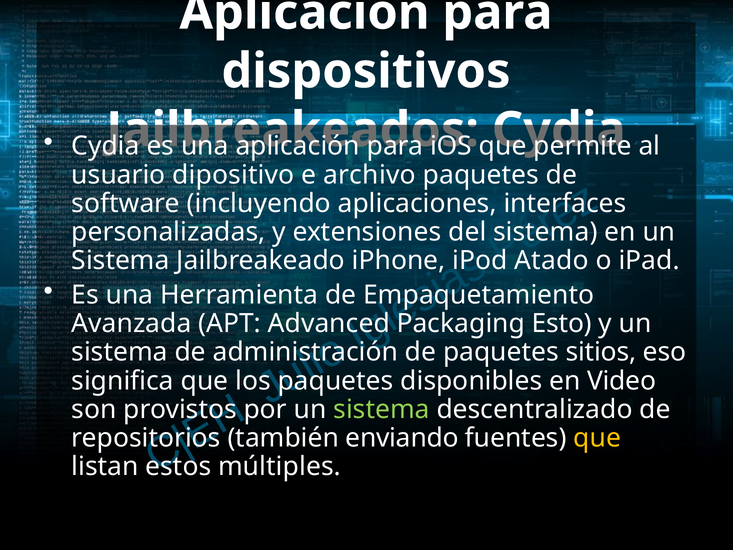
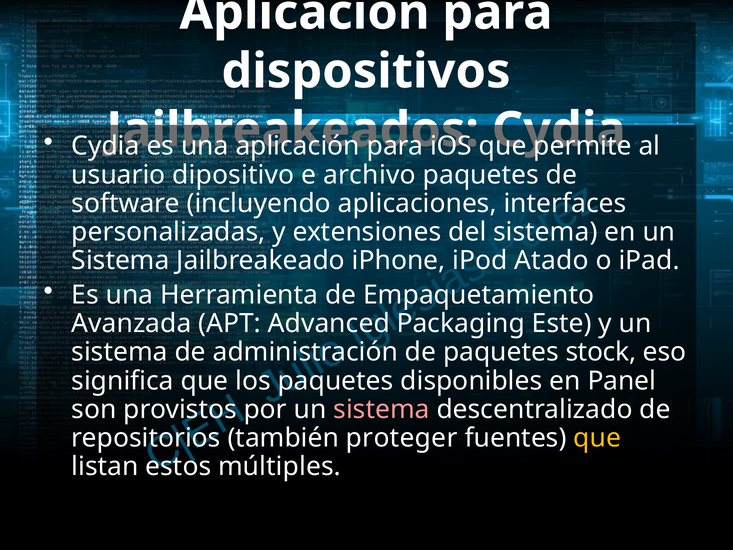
Esto: Esto -> Este
sitios: sitios -> stock
Video: Video -> Panel
sistema at (381, 409) colour: light green -> pink
enviando: enviando -> proteger
